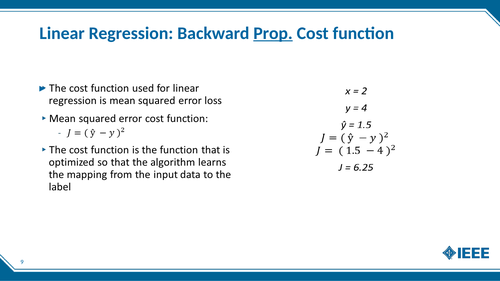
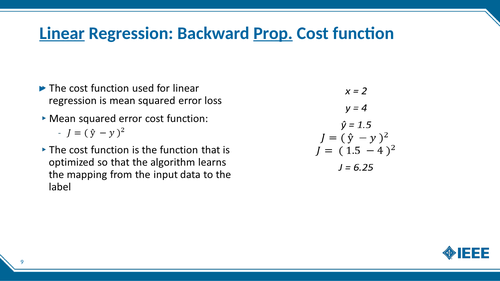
Linear underline: none -> present
